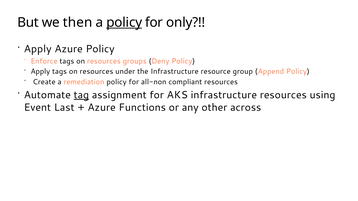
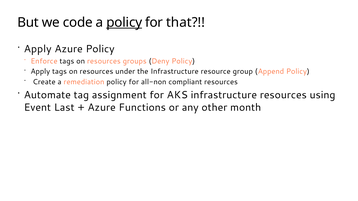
then: then -> code
only: only -> that
tag underline: present -> none
across: across -> month
